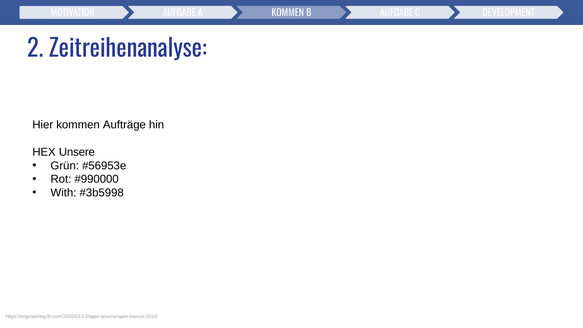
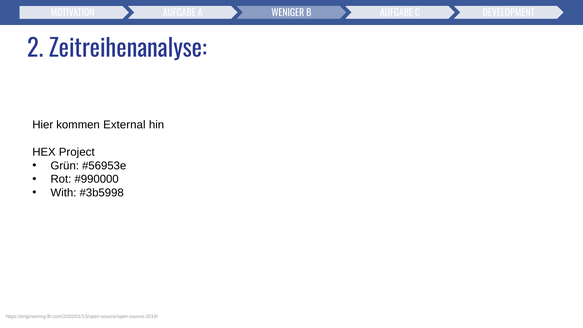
A KOMMEN: KOMMEN -> WENIGER
Aufträge: Aufträge -> External
Unsere: Unsere -> Project
